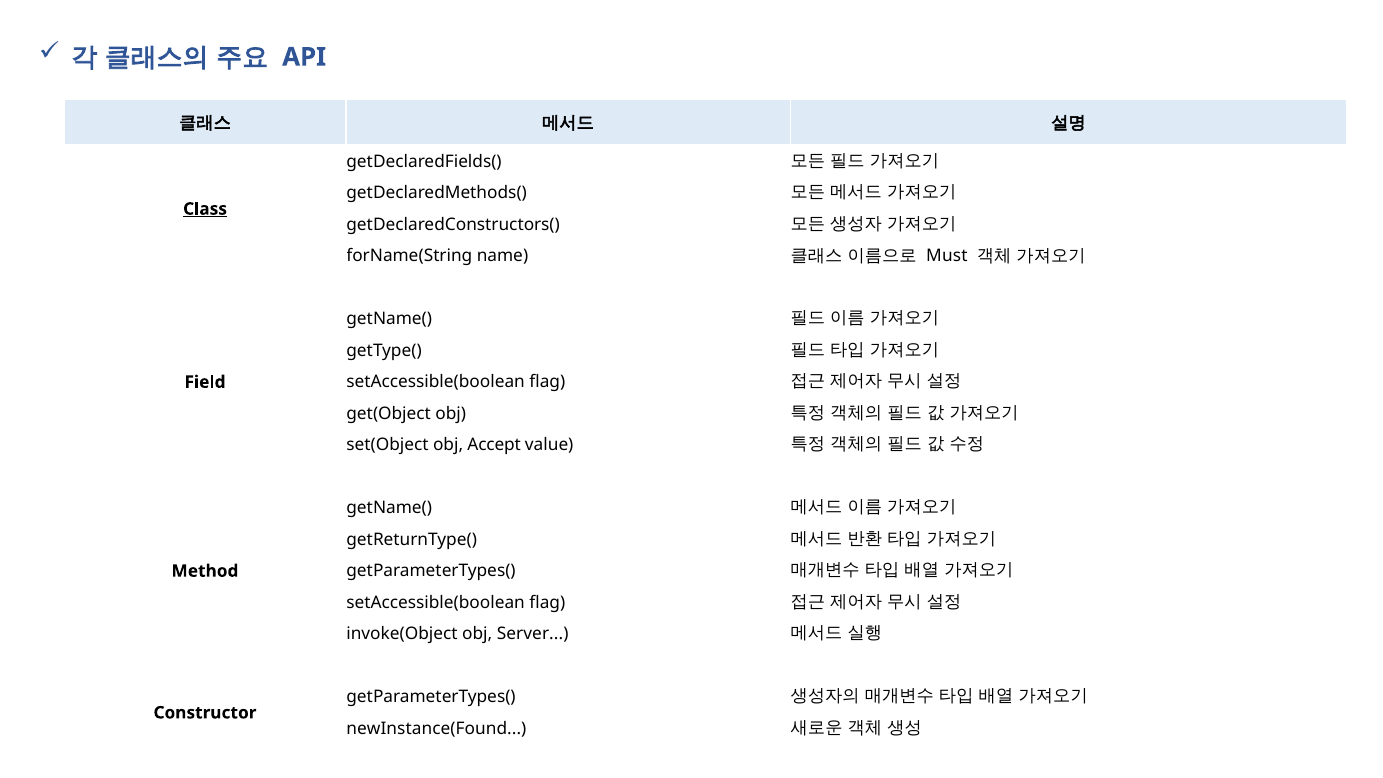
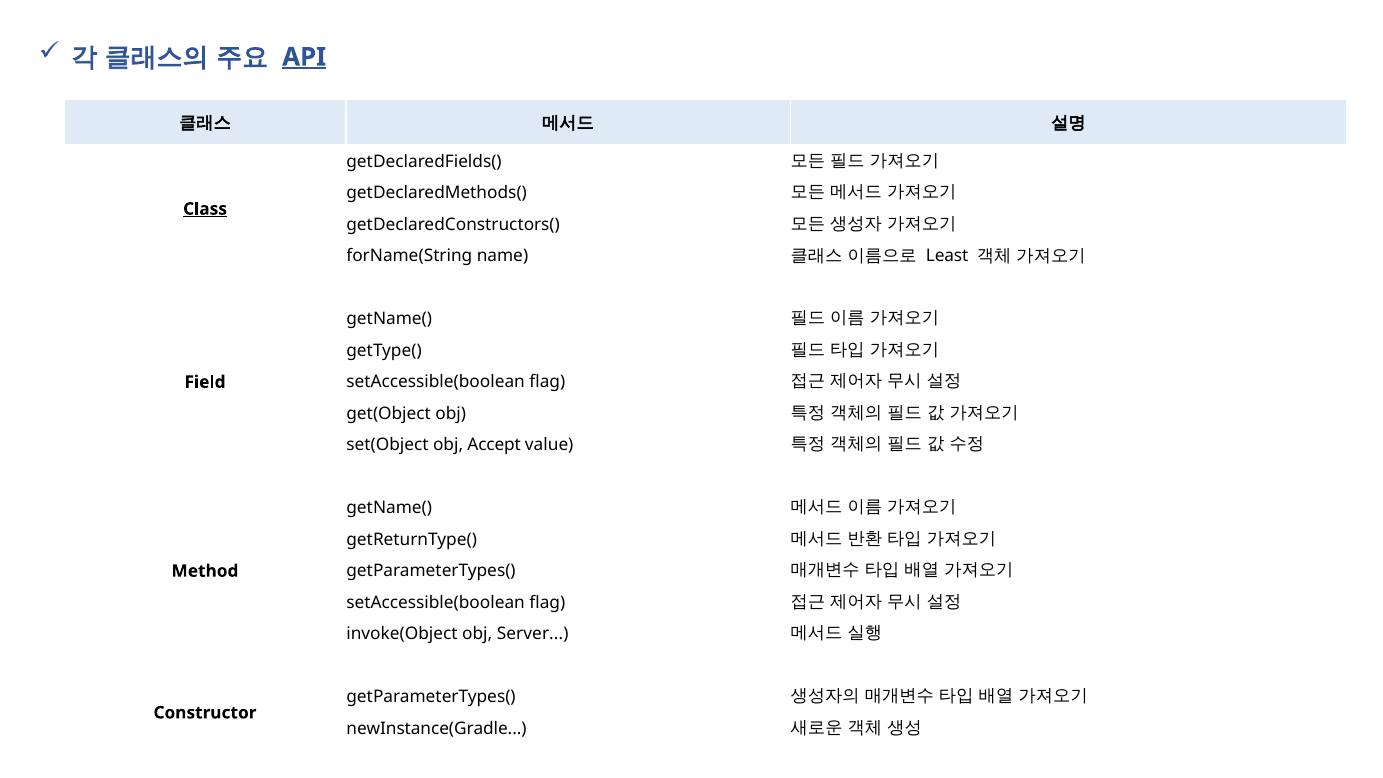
API underline: none -> present
Must: Must -> Least
newInstance(Found: newInstance(Found -> newInstance(Gradle
